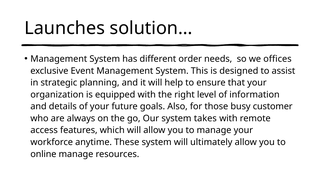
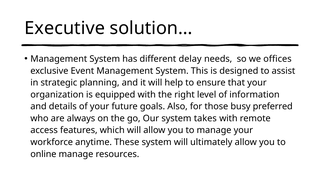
Launches: Launches -> Executive
order: order -> delay
customer: customer -> preferred
